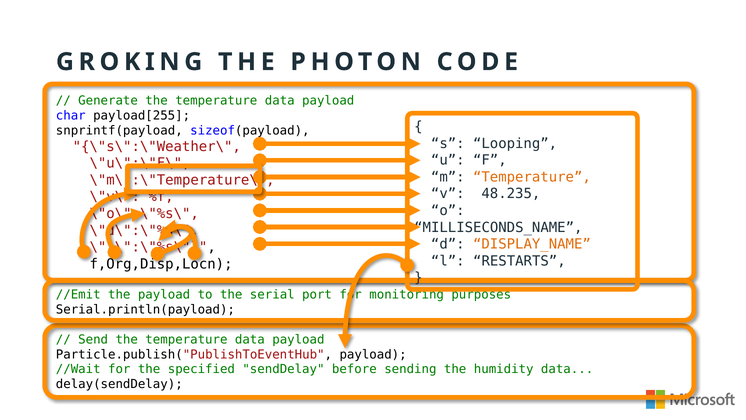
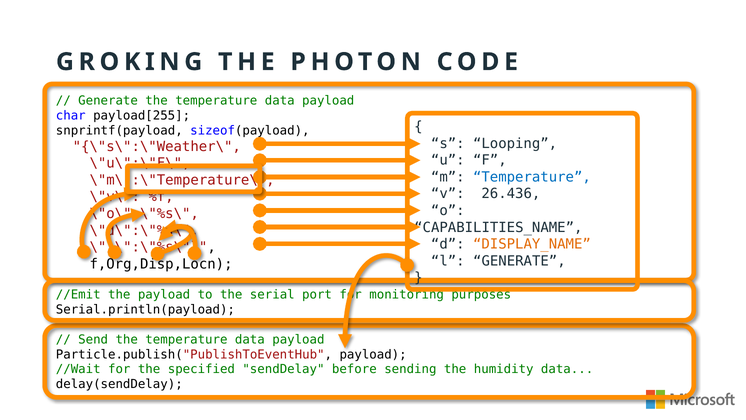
Temperature at (532, 177) colour: orange -> blue
48.235: 48.235 -> 26.436
MILLISECONDS_NAME: MILLISECONDS_NAME -> CAPABILITIES_NAME
l RESTARTS: RESTARTS -> GENERATE
